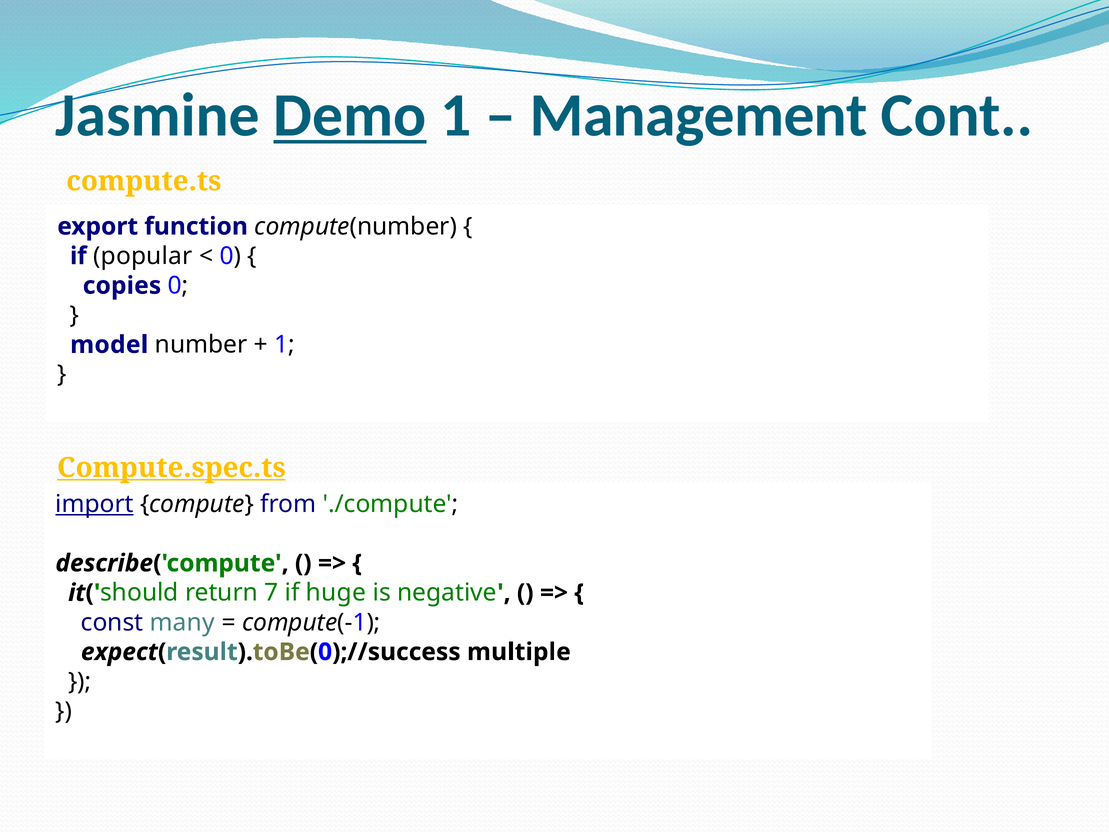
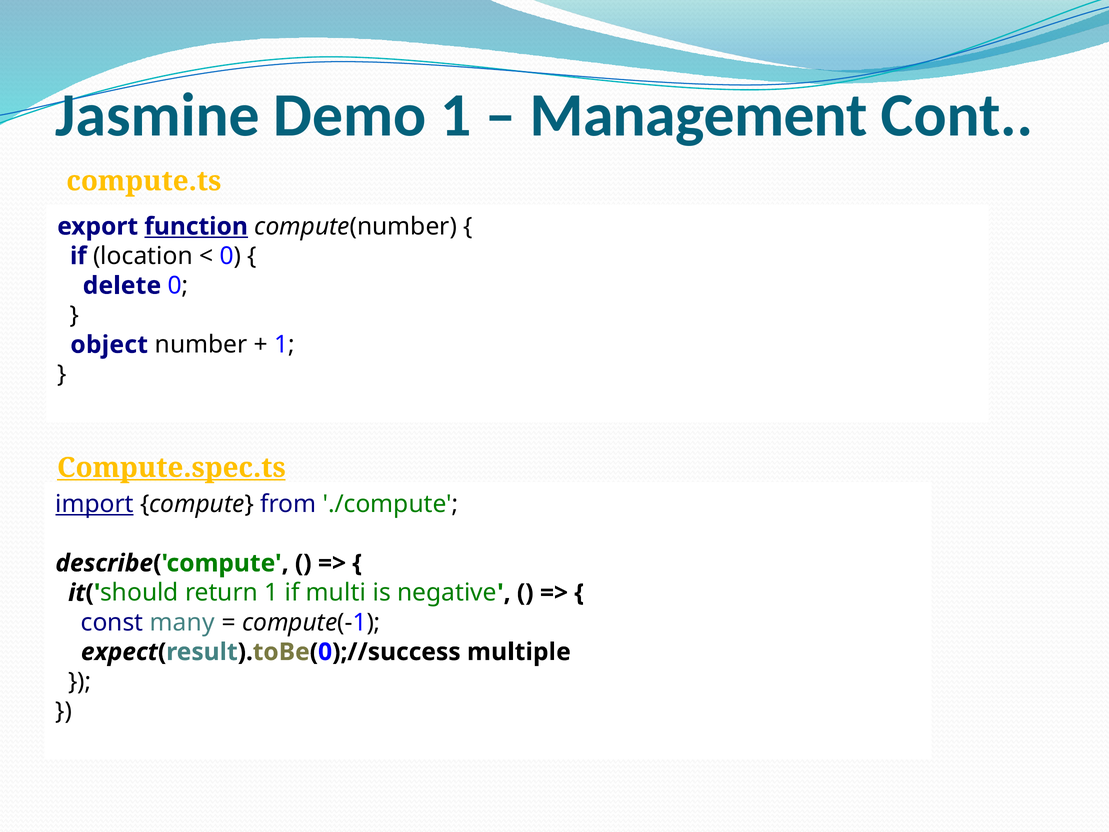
Demo underline: present -> none
function underline: none -> present
popular: popular -> location
copies: copies -> delete
model: model -> object
return 7: 7 -> 1
huge: huge -> multi
